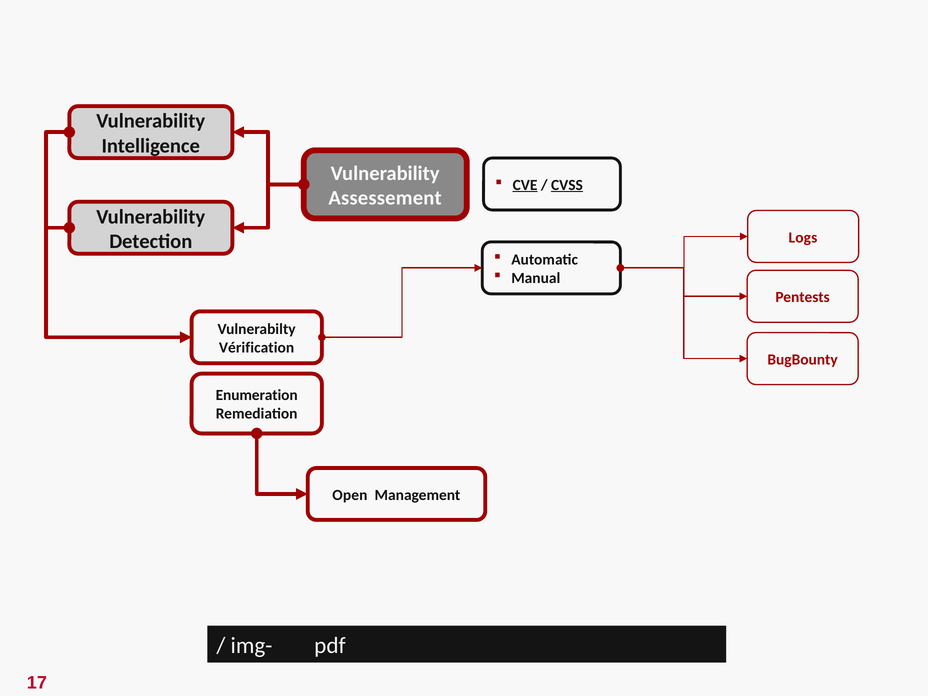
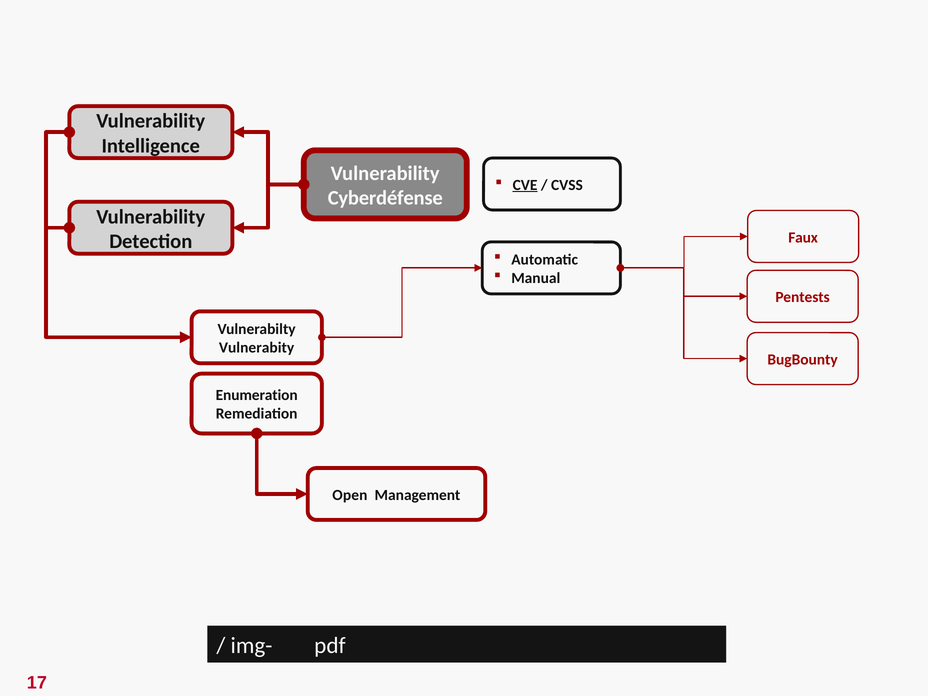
CVSS underline: present -> none
Assessement: Assessement -> Cyberdéfense
Logs: Logs -> Faux
Vérification: Vérification -> Vulnerabity
